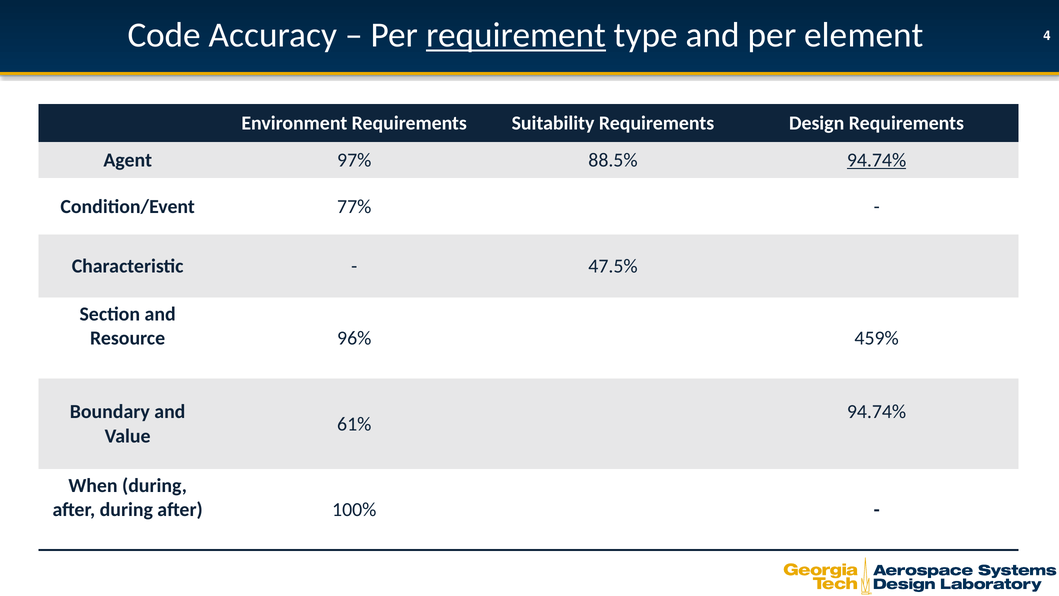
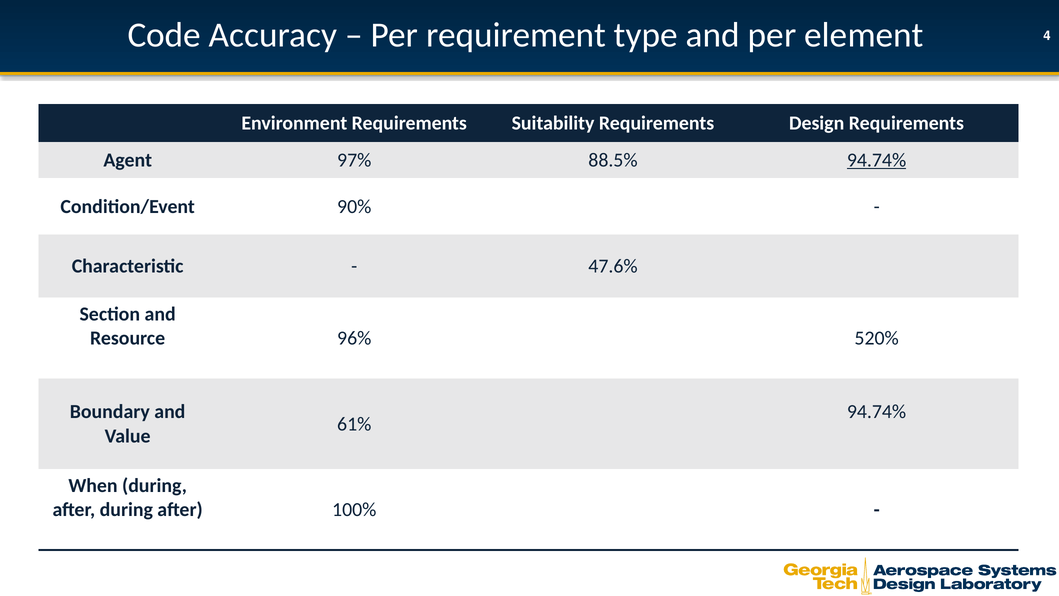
requirement underline: present -> none
77%: 77% -> 90%
47.5%: 47.5% -> 47.6%
459%: 459% -> 520%
